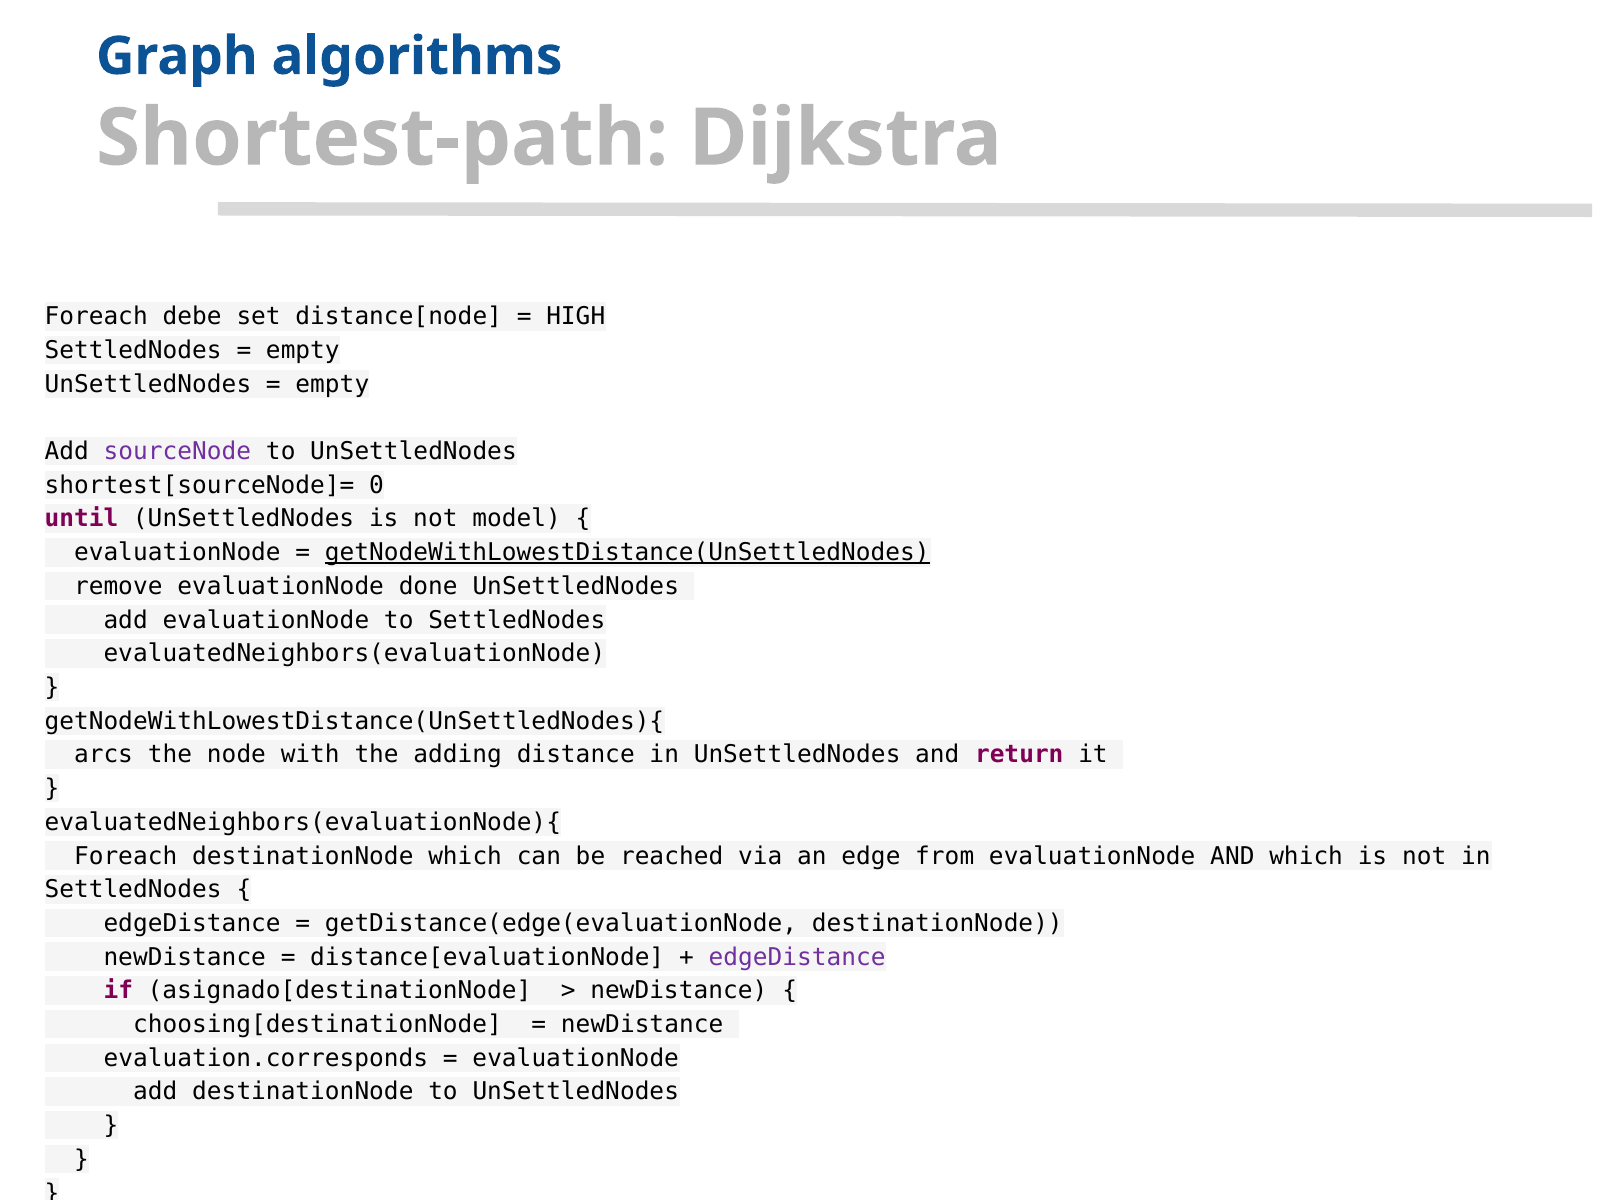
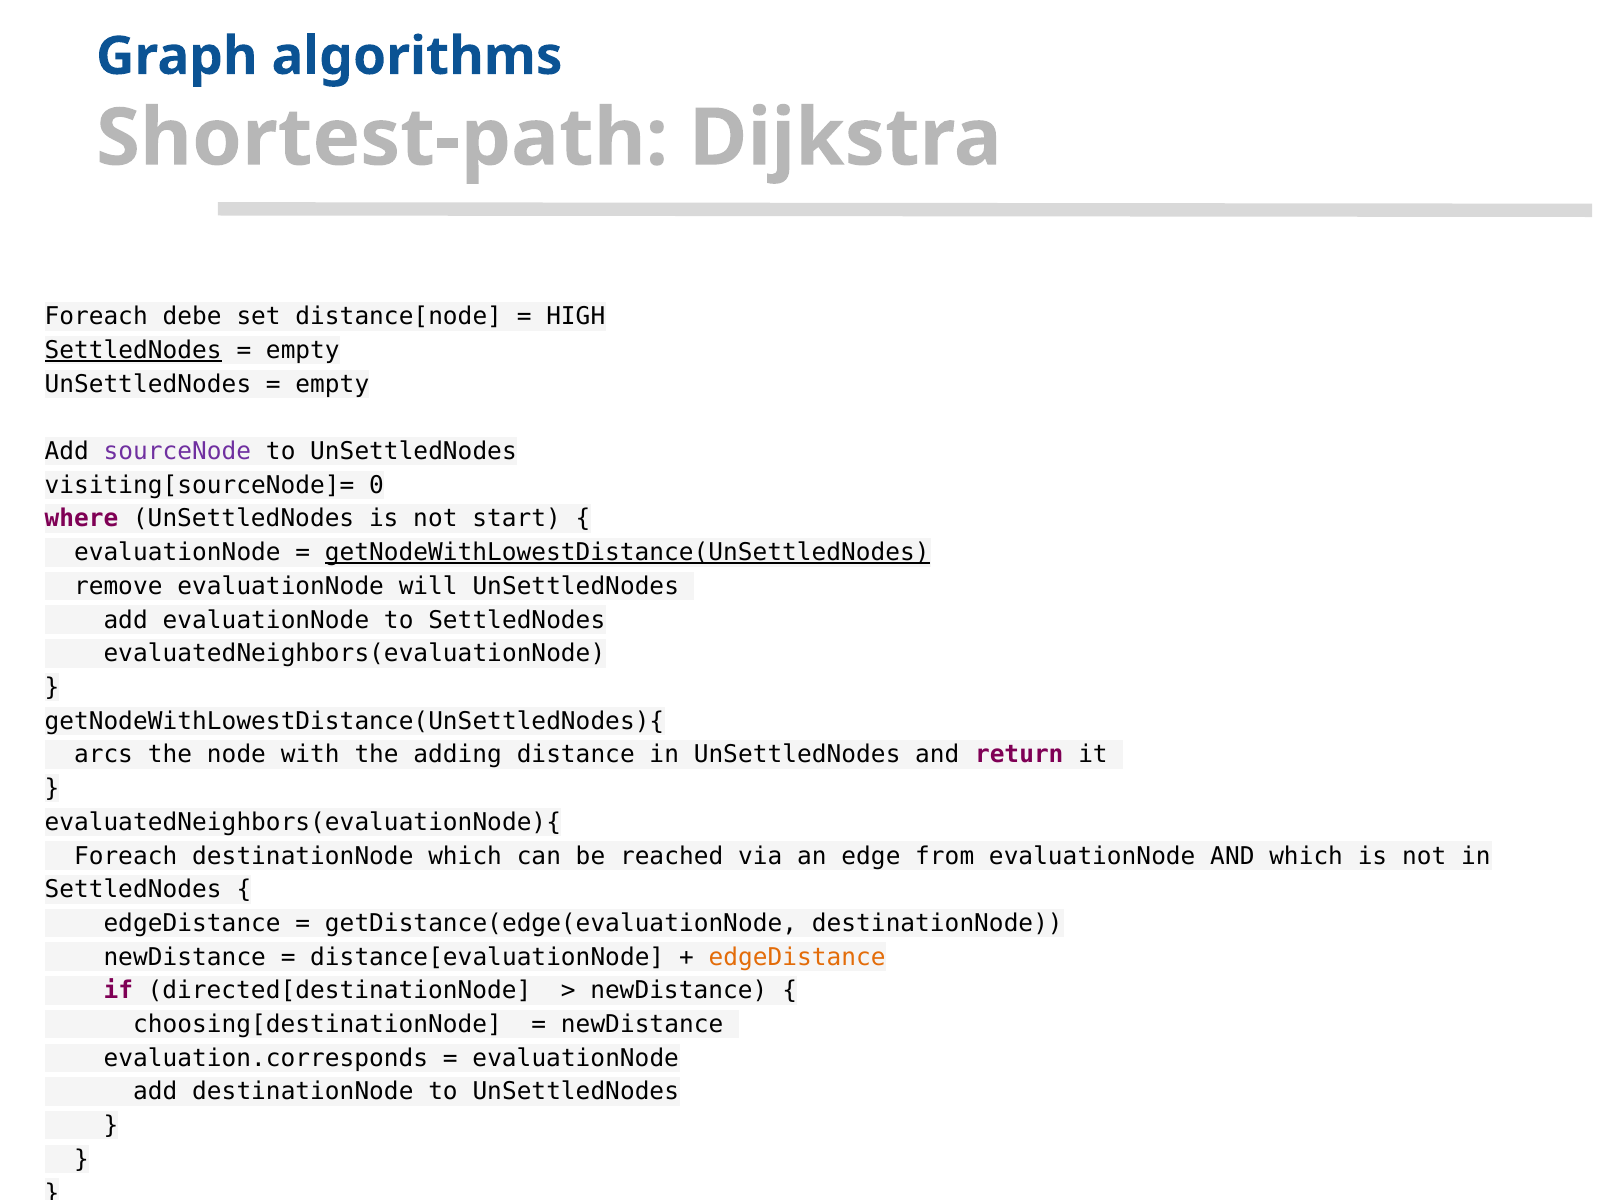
SettledNodes at (133, 350) underline: none -> present
shortest[sourceNode]=: shortest[sourceNode]= -> visiting[sourceNode]=
until: until -> where
model: model -> start
done: done -> will
edgeDistance at (797, 957) colour: purple -> orange
asignado[destinationNode: asignado[destinationNode -> directed[destinationNode
